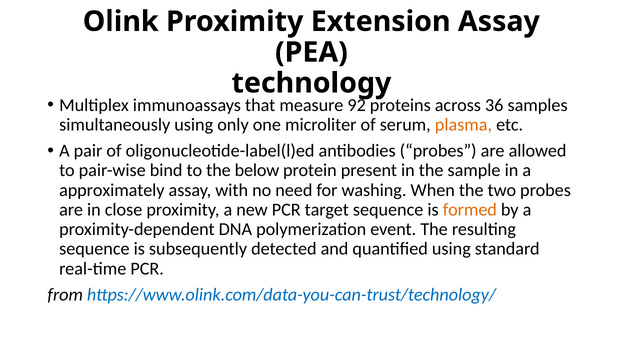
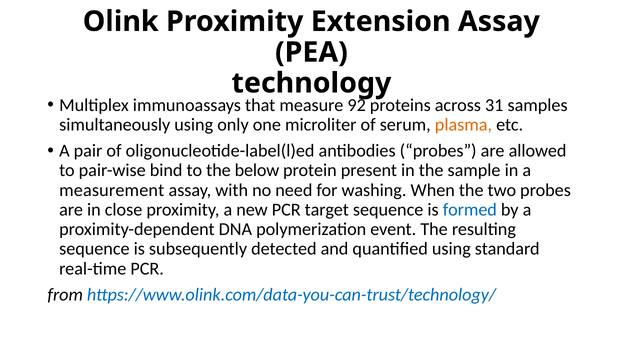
36: 36 -> 31
approximately: approximately -> measurement
formed colour: orange -> blue
